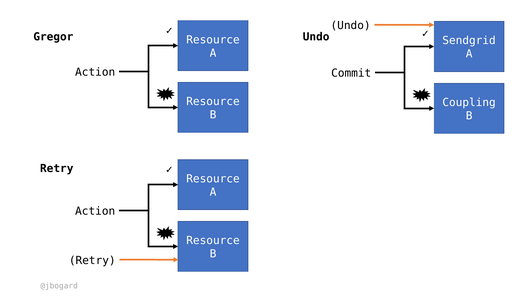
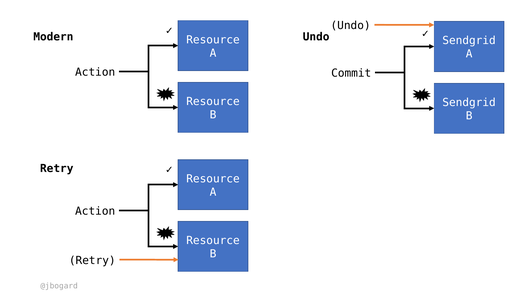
Gregor: Gregor -> Modern
Coupling at (469, 102): Coupling -> Sendgrid
